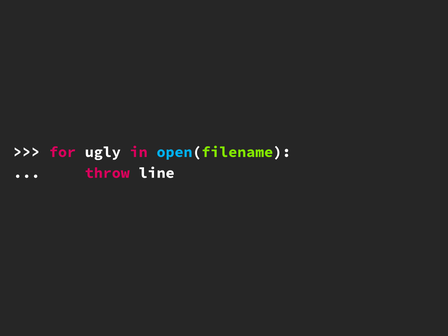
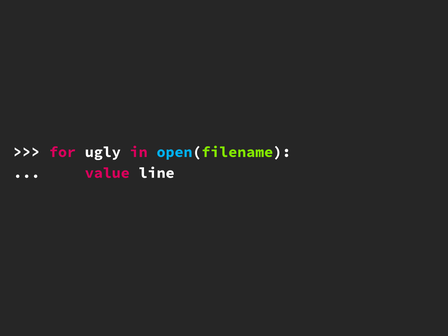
throw: throw -> value
